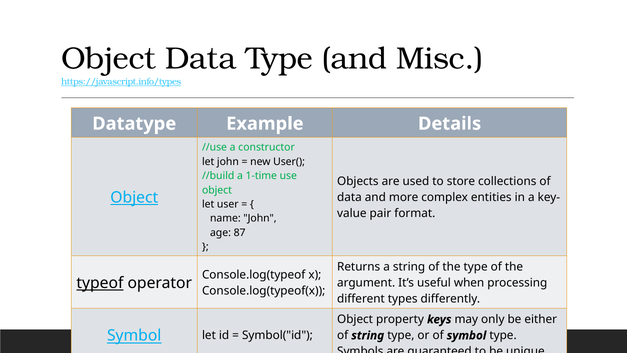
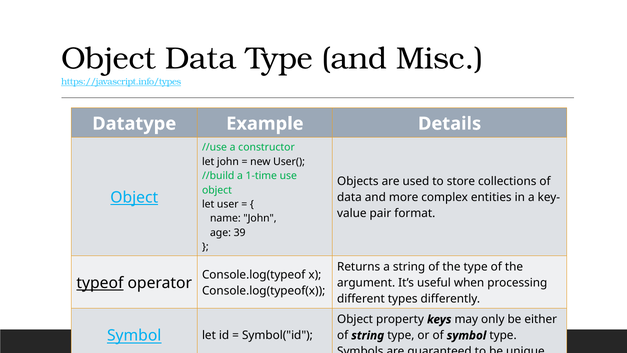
87: 87 -> 39
